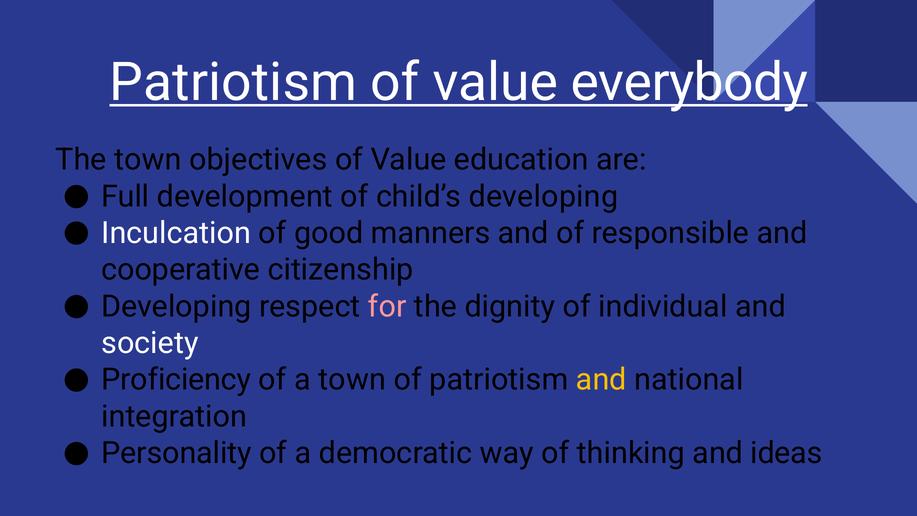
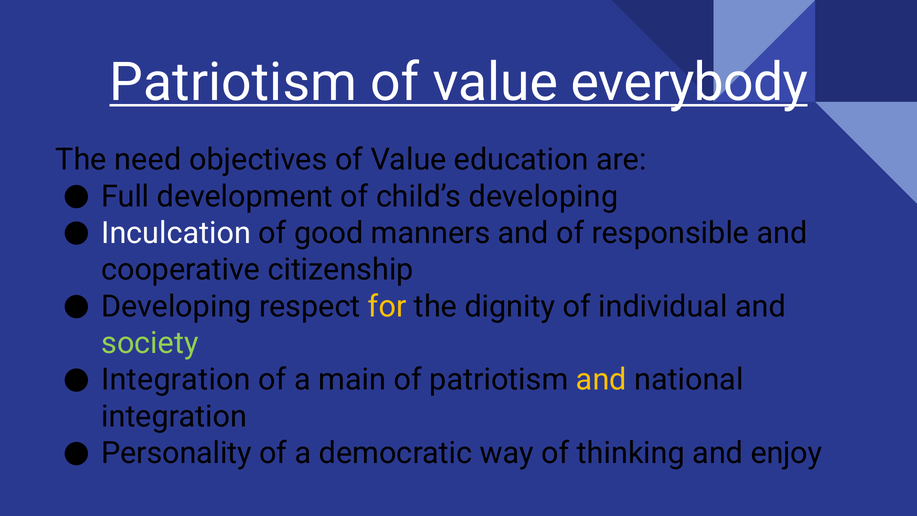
The town: town -> need
for colour: pink -> yellow
society colour: white -> light green
Proficiency at (176, 380): Proficiency -> Integration
a town: town -> main
ideas: ideas -> enjoy
